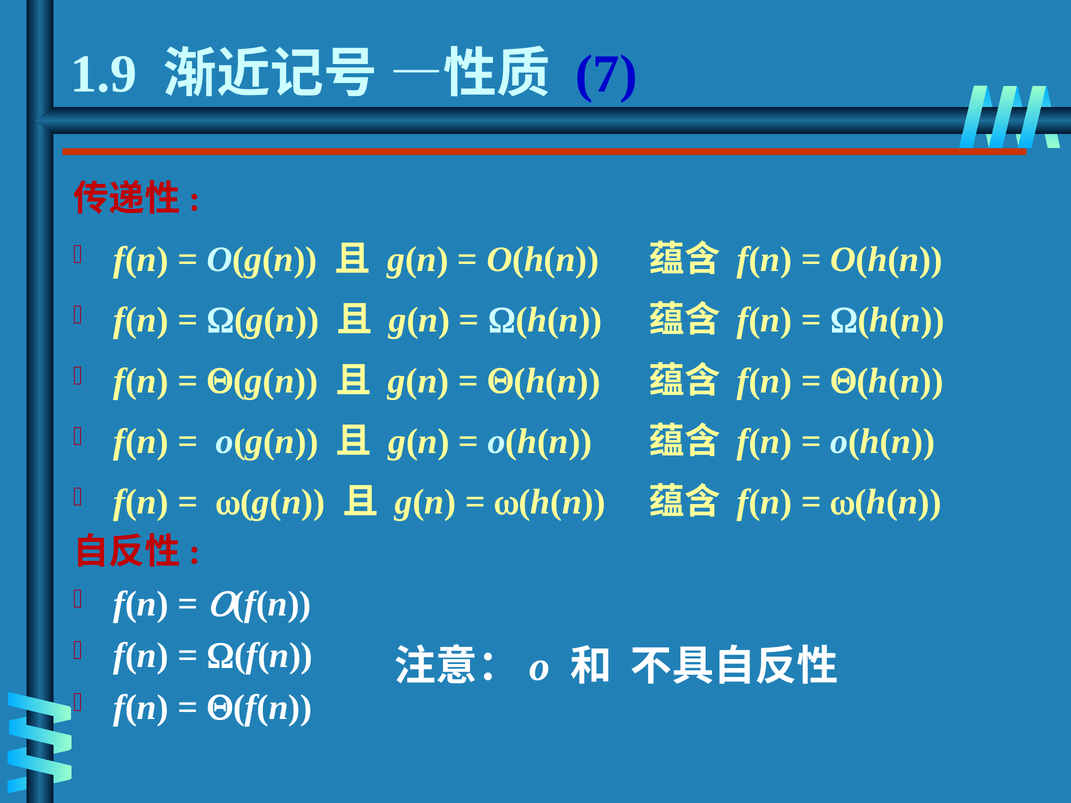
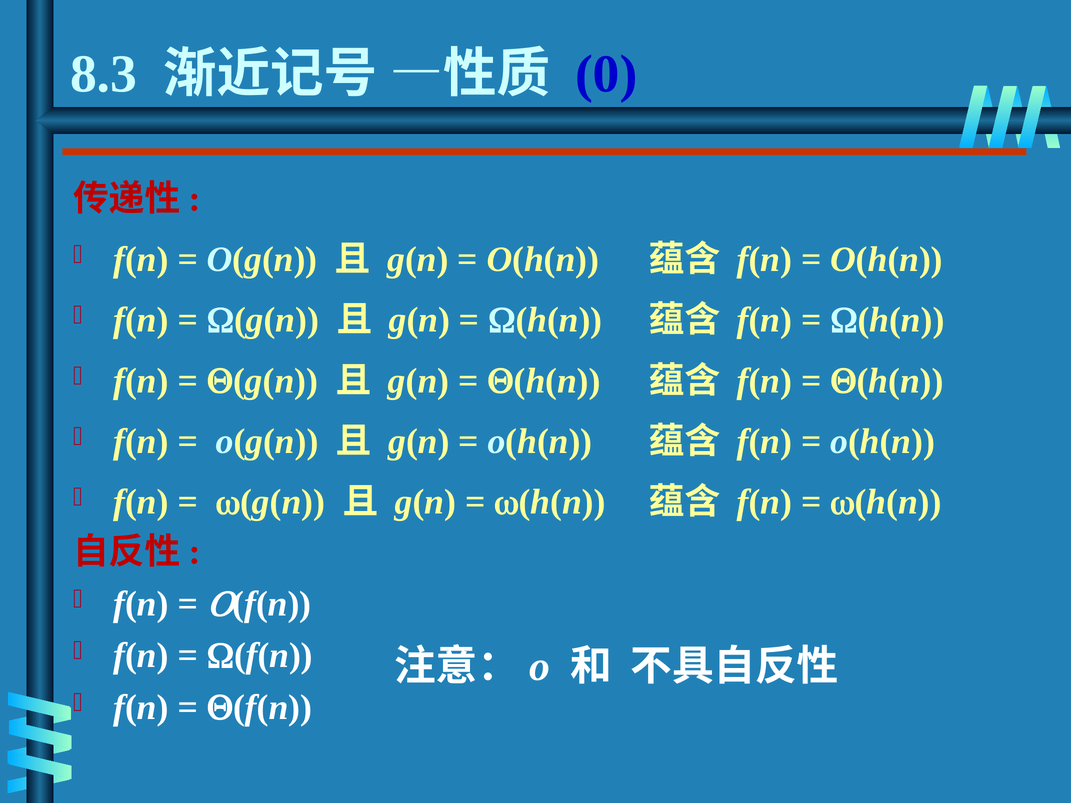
1.9: 1.9 -> 8.3
7: 7 -> 0
